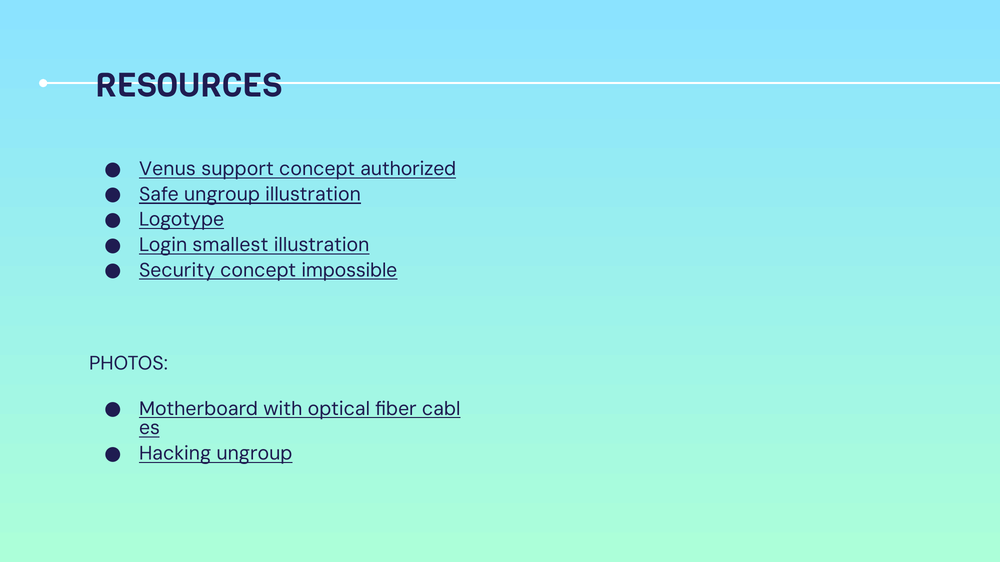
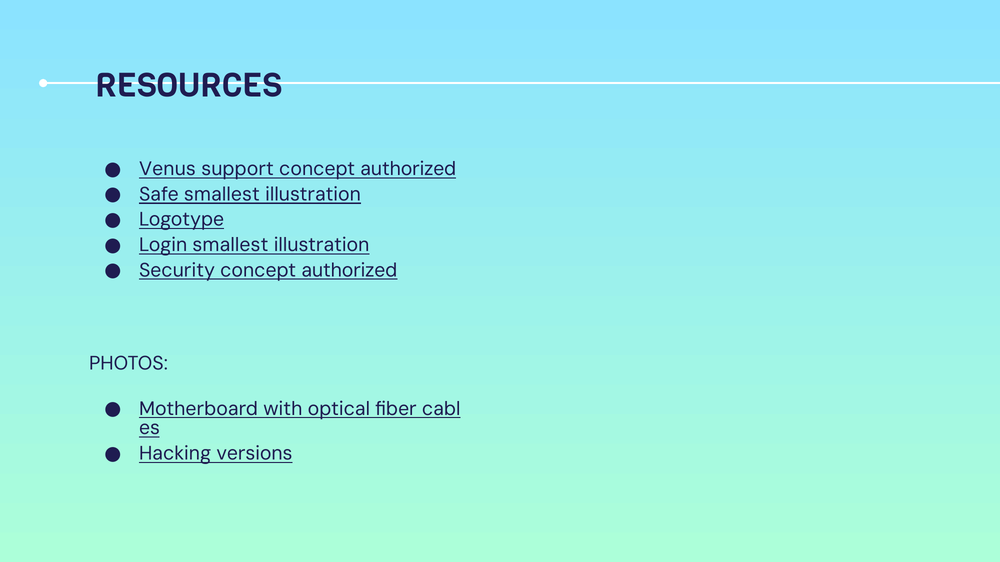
Safe ungroup: ungroup -> smallest
Security concept impossible: impossible -> authorized
Hacking ungroup: ungroup -> versions
